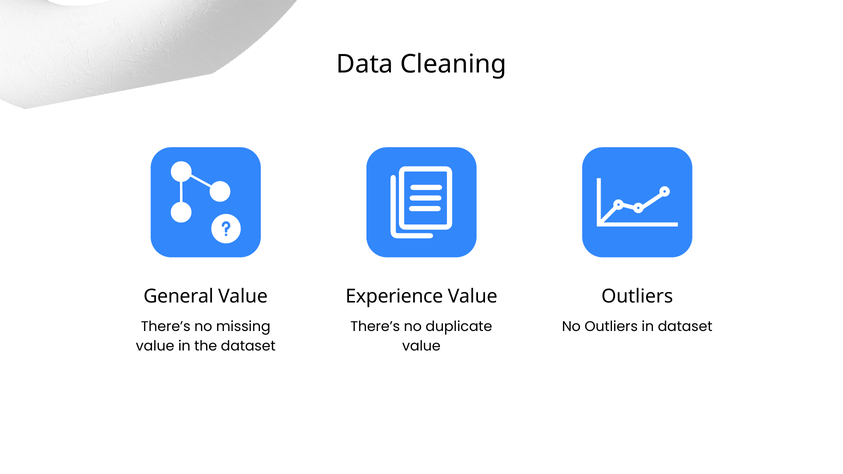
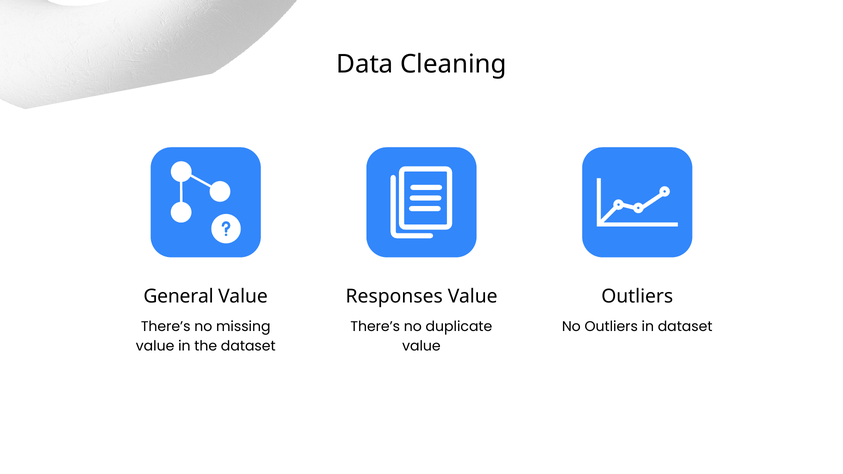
Experience: Experience -> Responses
